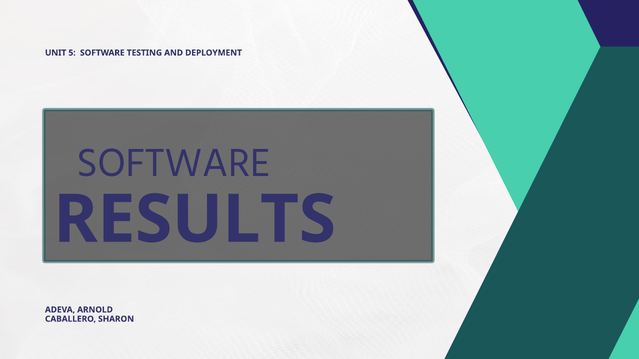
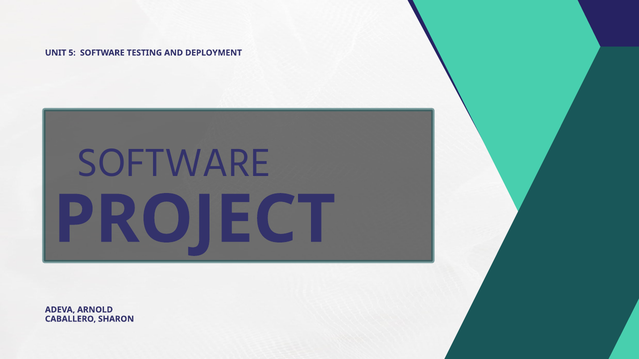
RESULTS: RESULTS -> PROJECT
